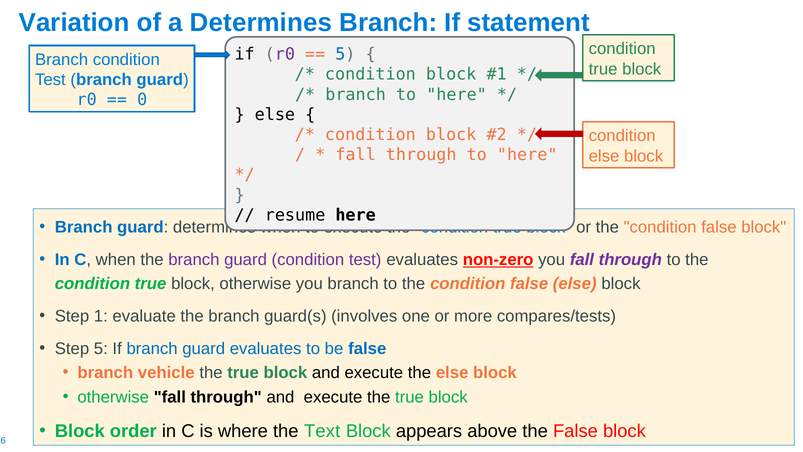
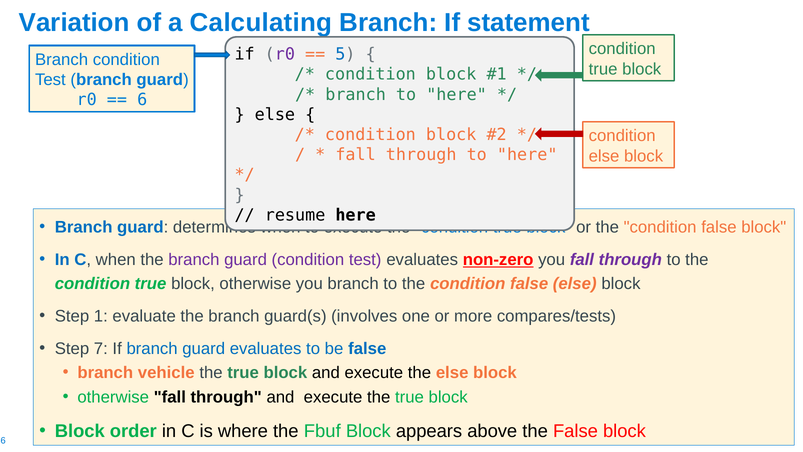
a Determines: Determines -> Calculating
0: 0 -> 6
Step 5: 5 -> 7
Text: Text -> Fbuf
